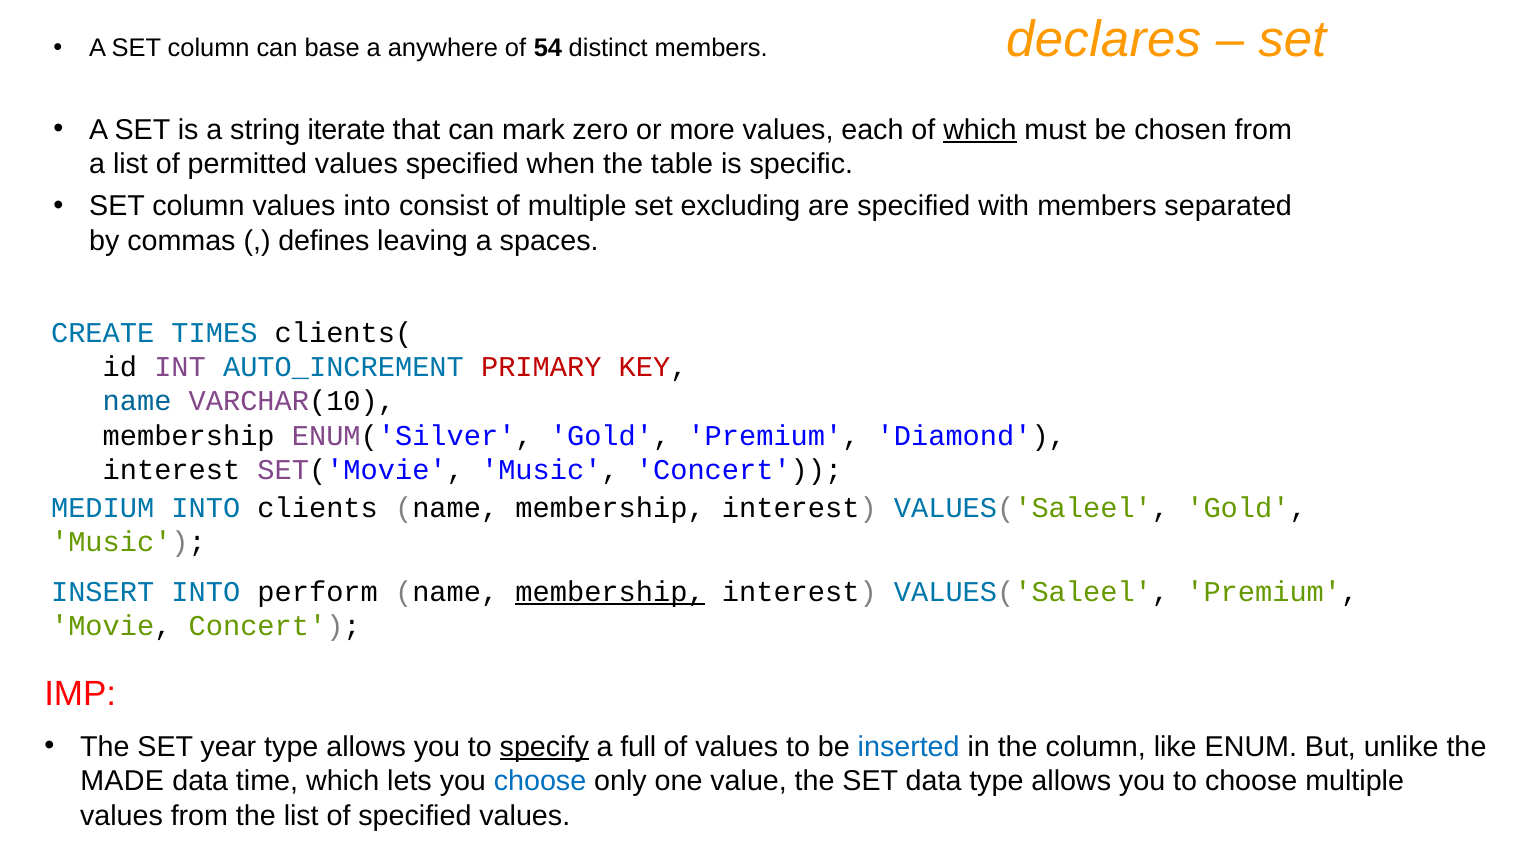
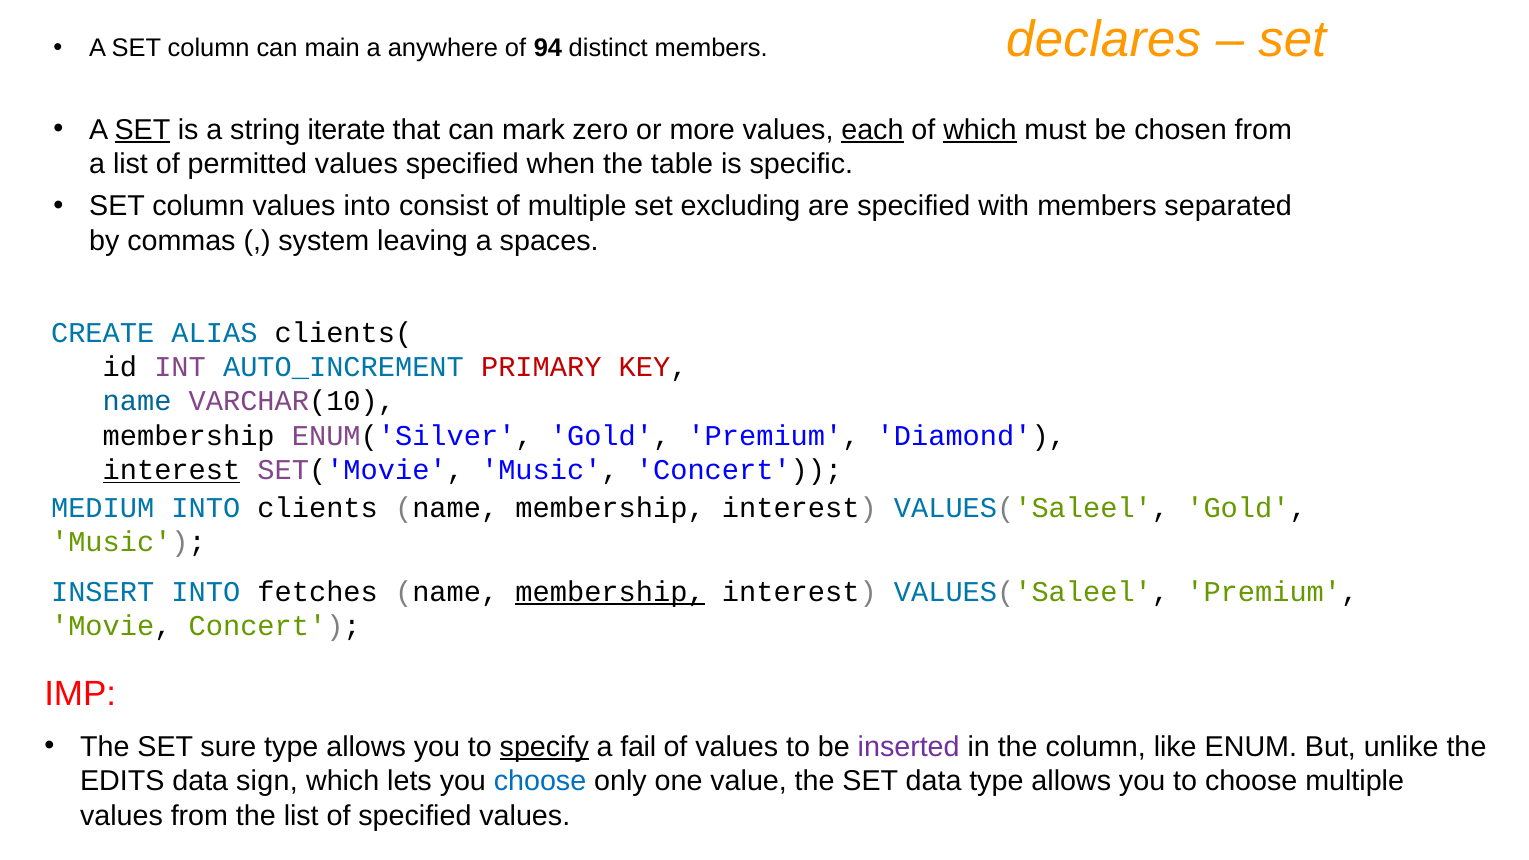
base: base -> main
54: 54 -> 94
SET at (142, 130) underline: none -> present
each underline: none -> present
defines: defines -> system
TIMES: TIMES -> ALIAS
interest at (171, 470) underline: none -> present
perform: perform -> fetches
year: year -> sure
full: full -> fail
inserted colour: blue -> purple
MADE: MADE -> EDITS
time: time -> sign
